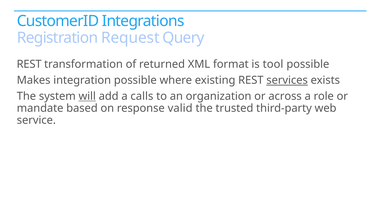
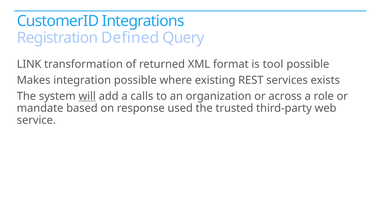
Request: Request -> Defined
REST at (29, 64): REST -> LINK
services underline: present -> none
valid: valid -> used
